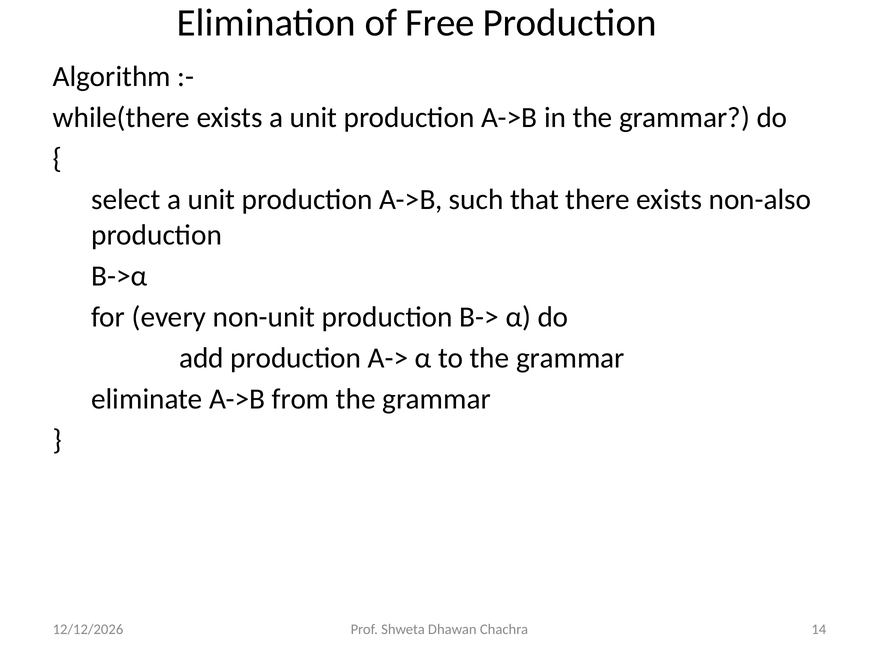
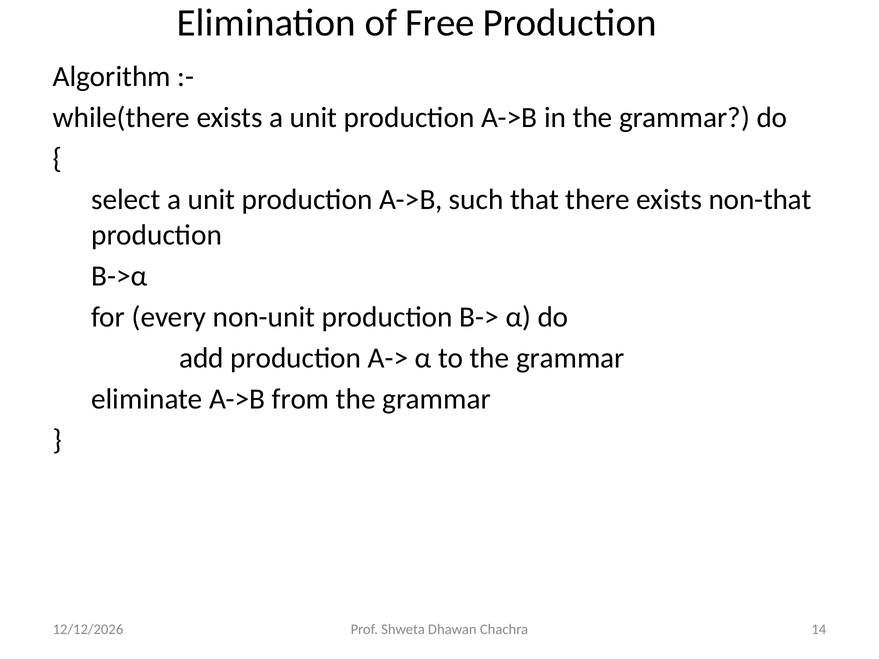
non-also: non-also -> non-that
